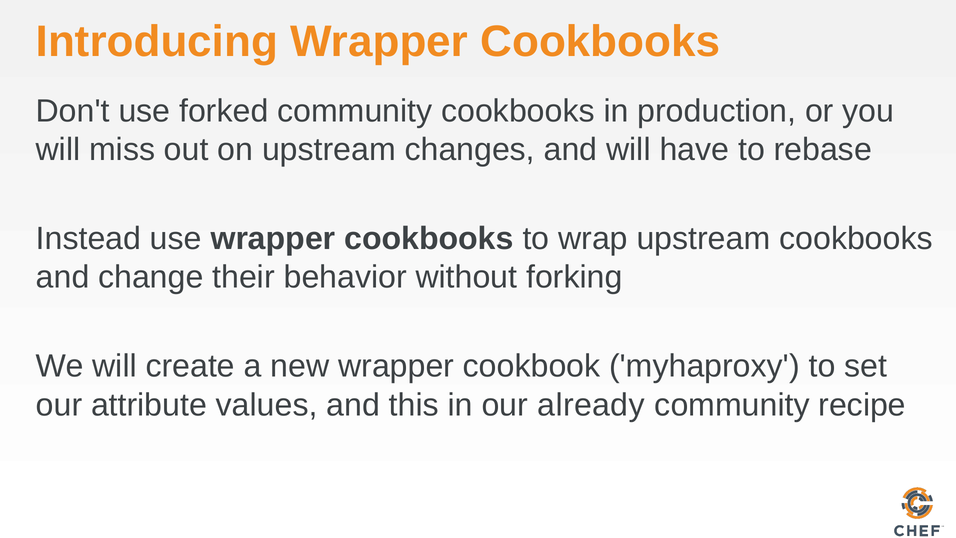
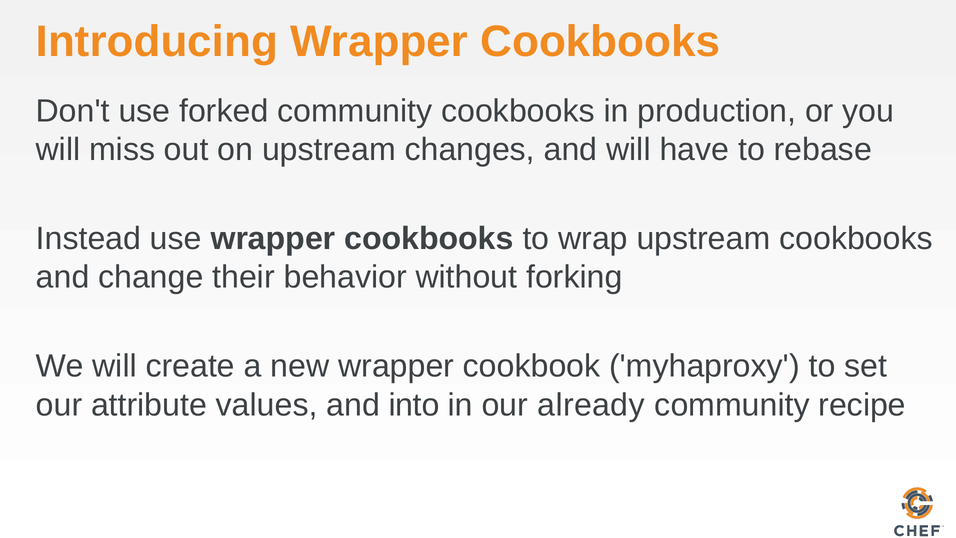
this: this -> into
